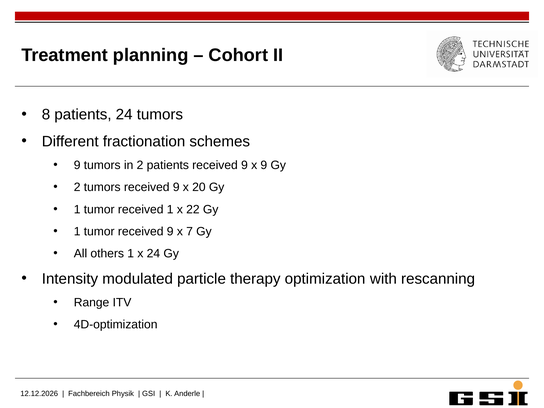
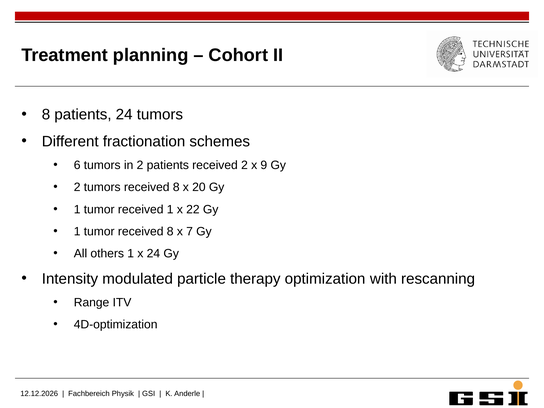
9 at (77, 165): 9 -> 6
patients received 9: 9 -> 2
tumors received 9: 9 -> 8
tumor received 9: 9 -> 8
